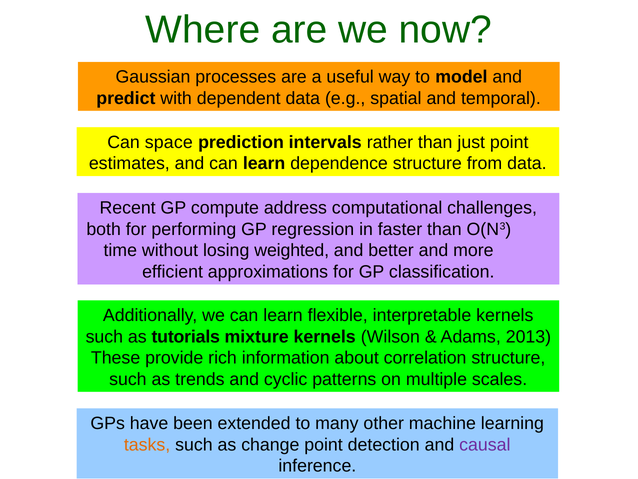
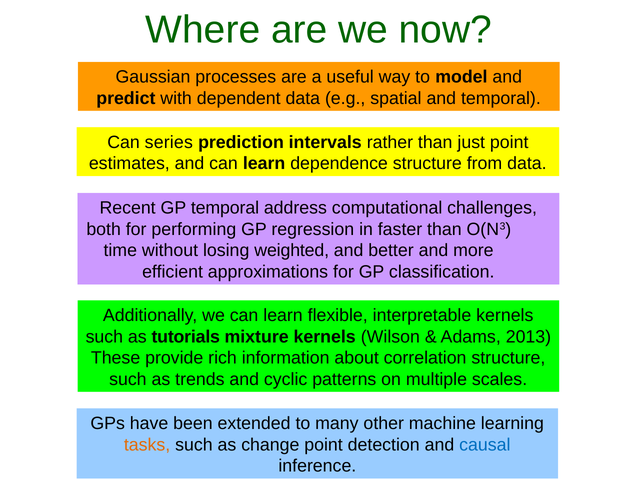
space: space -> series
GP compute: compute -> temporal
causal colour: purple -> blue
